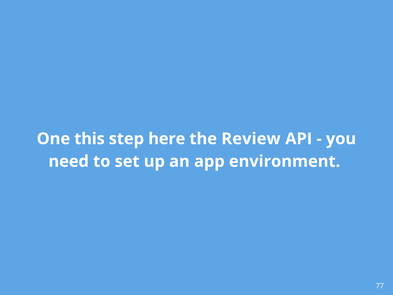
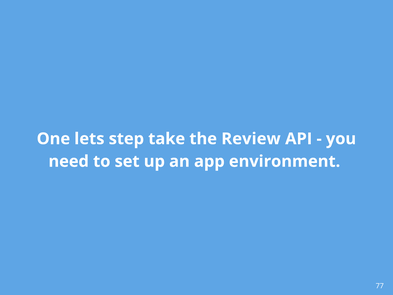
this: this -> lets
here: here -> take
